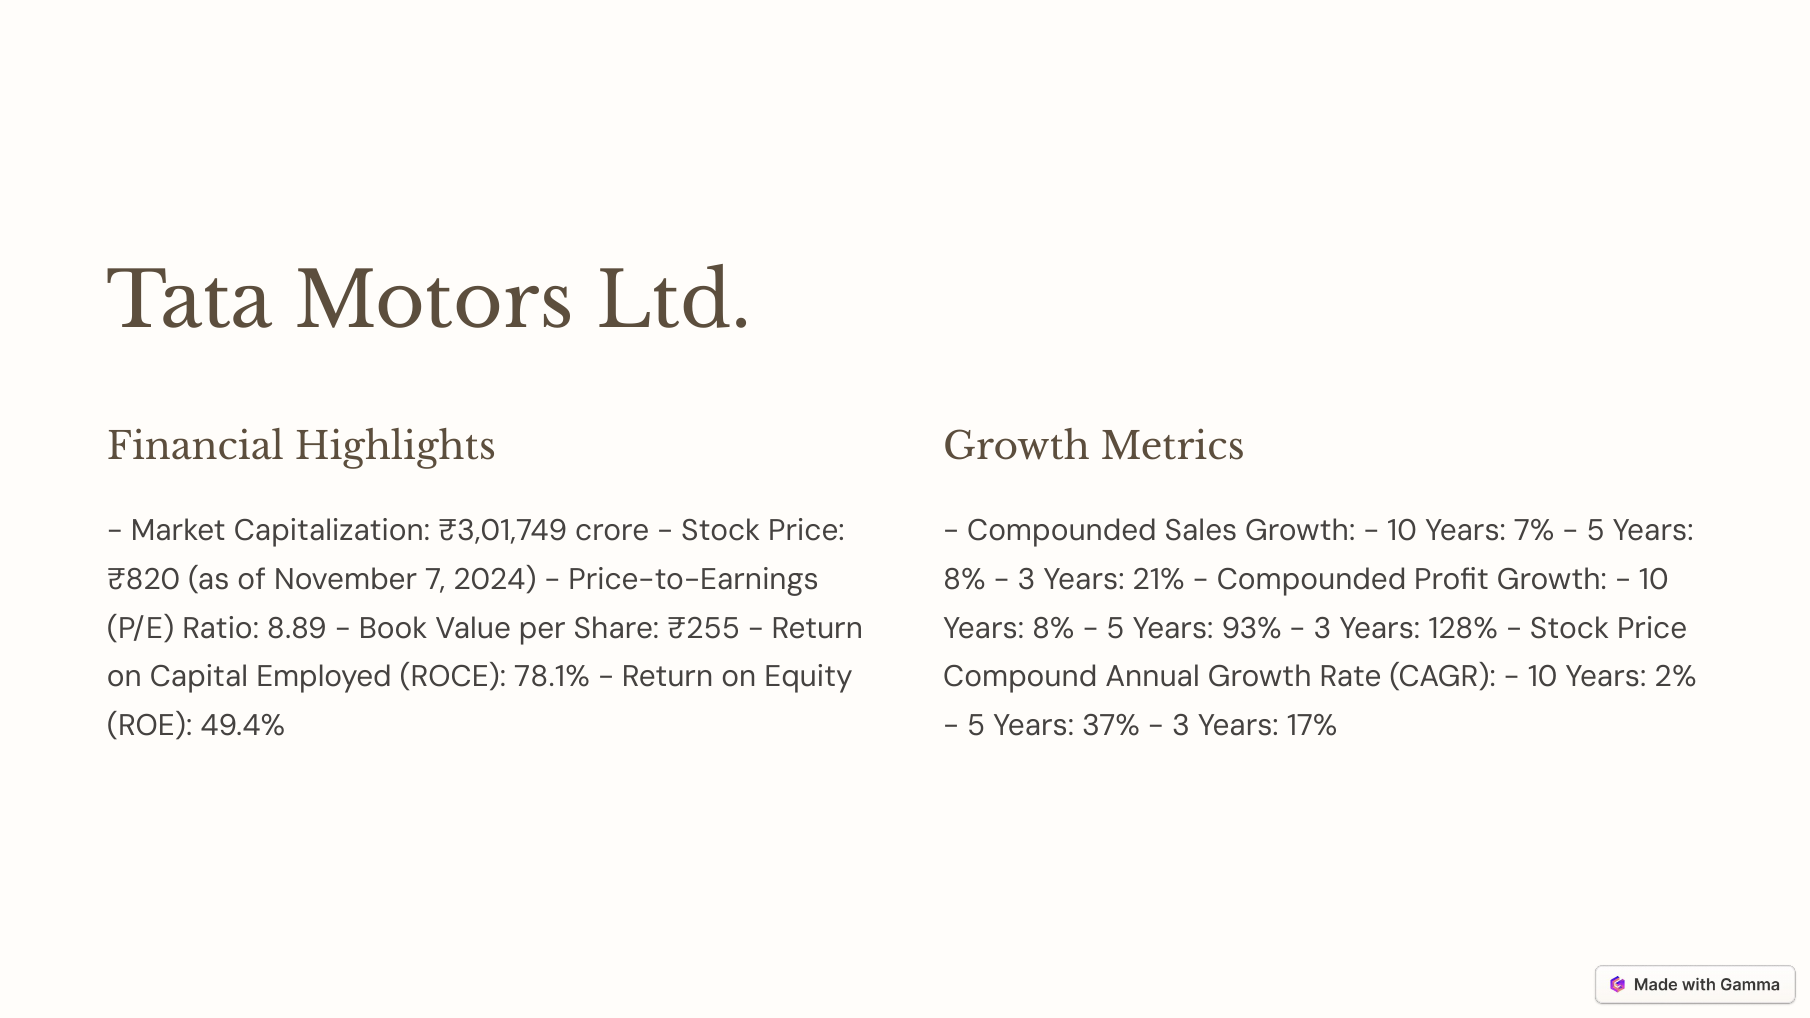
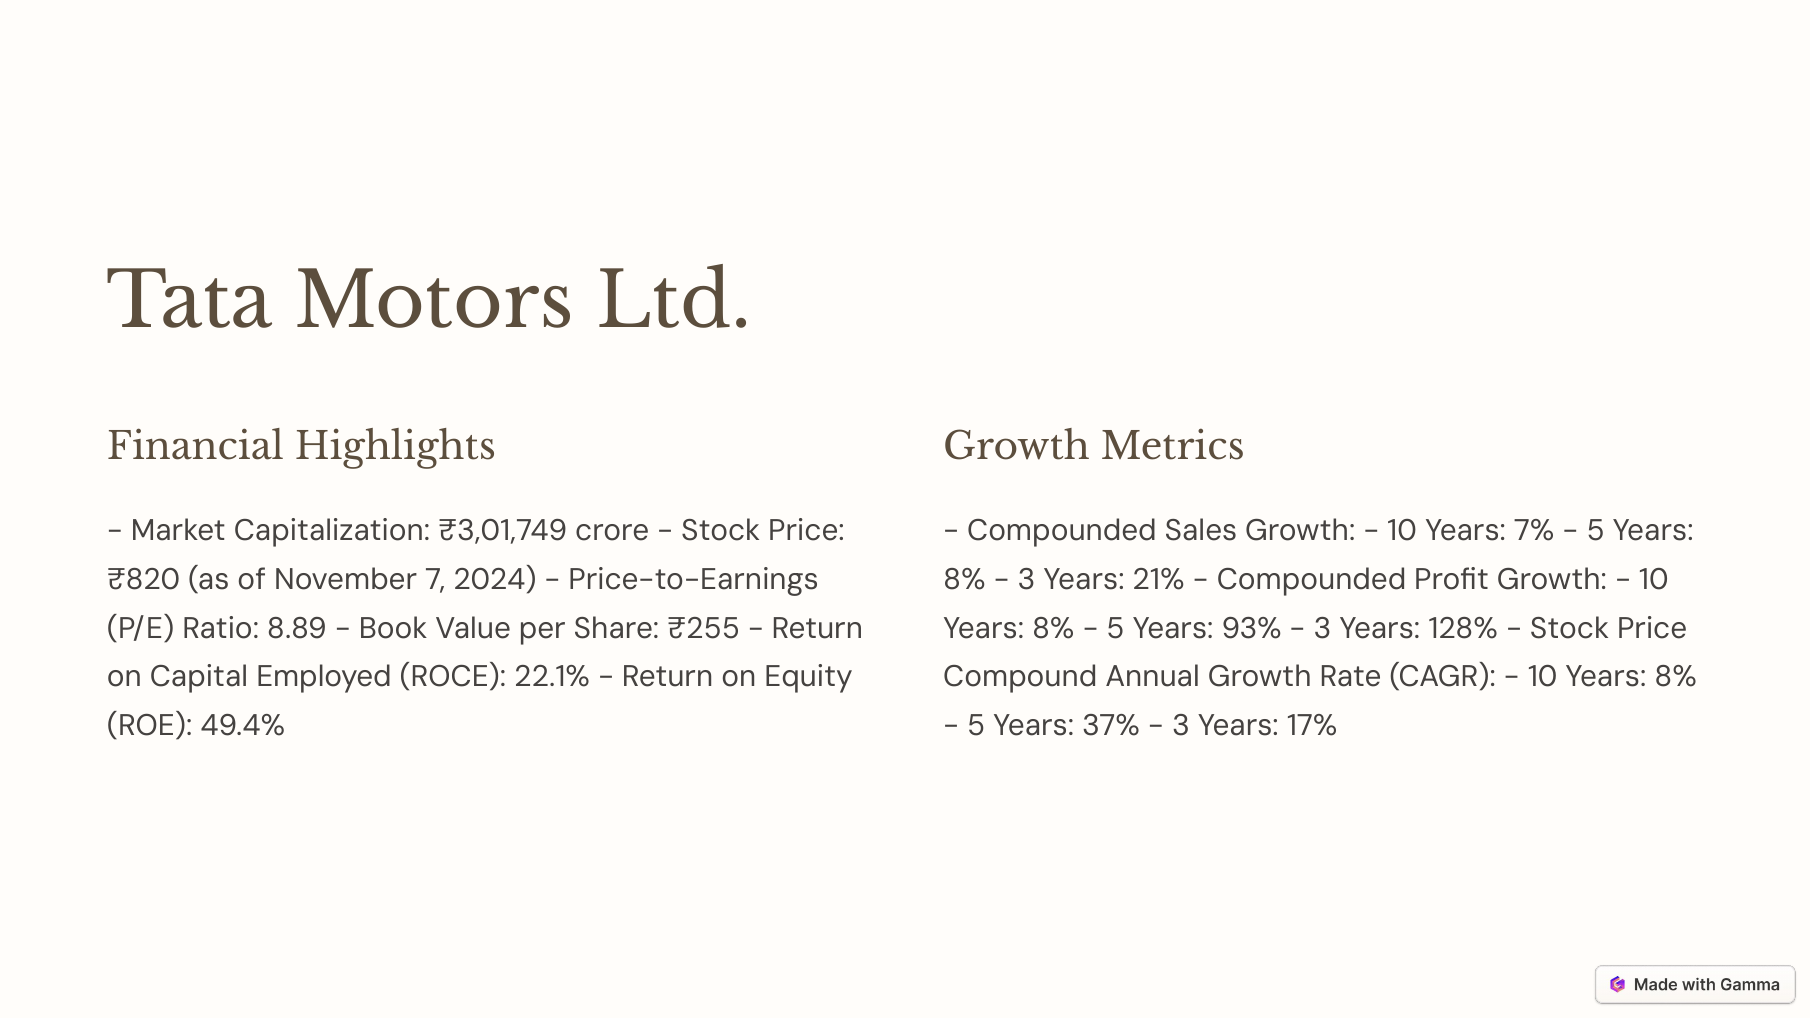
78.1%: 78.1% -> 22.1%
2% at (1676, 677): 2% -> 8%
